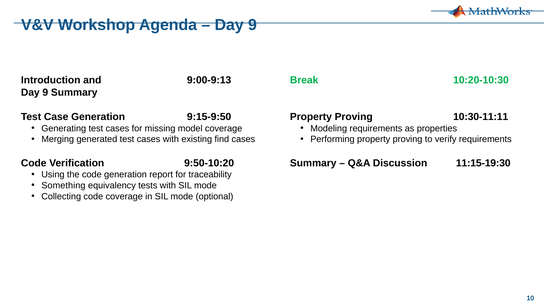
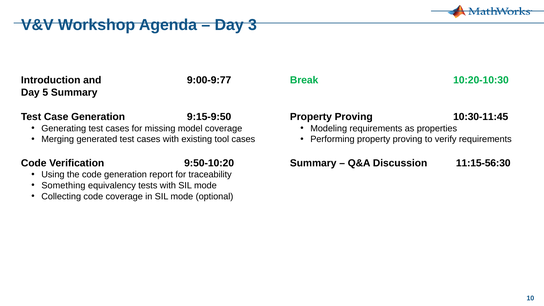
9 at (252, 25): 9 -> 3
9:00-9:13: 9:00-9:13 -> 9:00-9:77
9 at (45, 92): 9 -> 5
10:30-11:11: 10:30-11:11 -> 10:30-11:45
find: find -> tool
11:15-19:30: 11:15-19:30 -> 11:15-56:30
